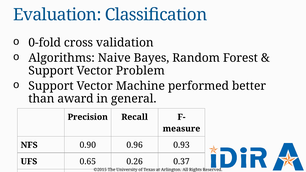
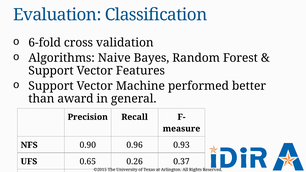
0-fold: 0-fold -> 6-fold
Problem: Problem -> Features
